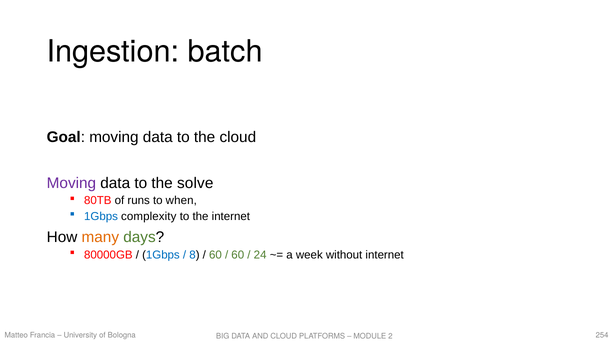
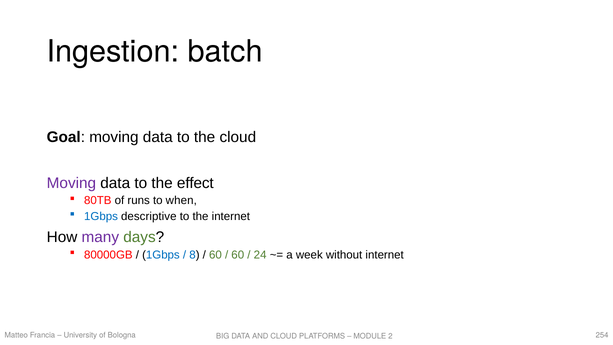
solve: solve -> effect
complexity: complexity -> descriptive
many colour: orange -> purple
